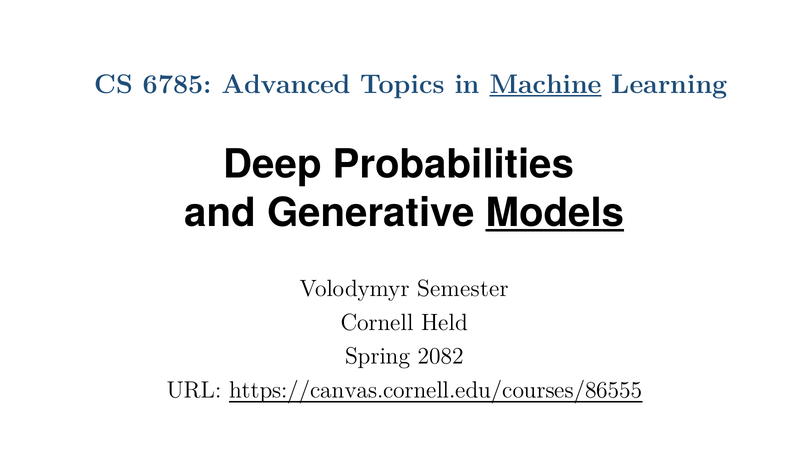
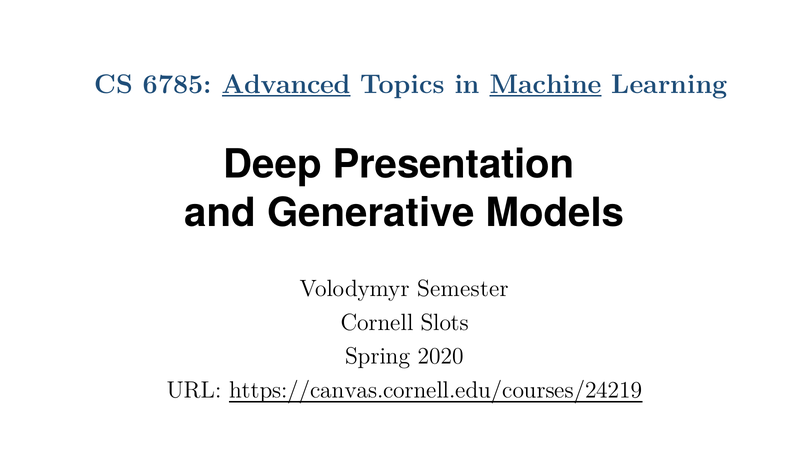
Advanced underline: none -> present
Probabilities: Probabilities -> Presentation
Models underline: present -> none
Held: Held -> Slots
2082: 2082 -> 2020
https://canvas.cornell.edu/courses/86555: https://canvas.cornell.edu/courses/86555 -> https://canvas.cornell.edu/courses/24219
